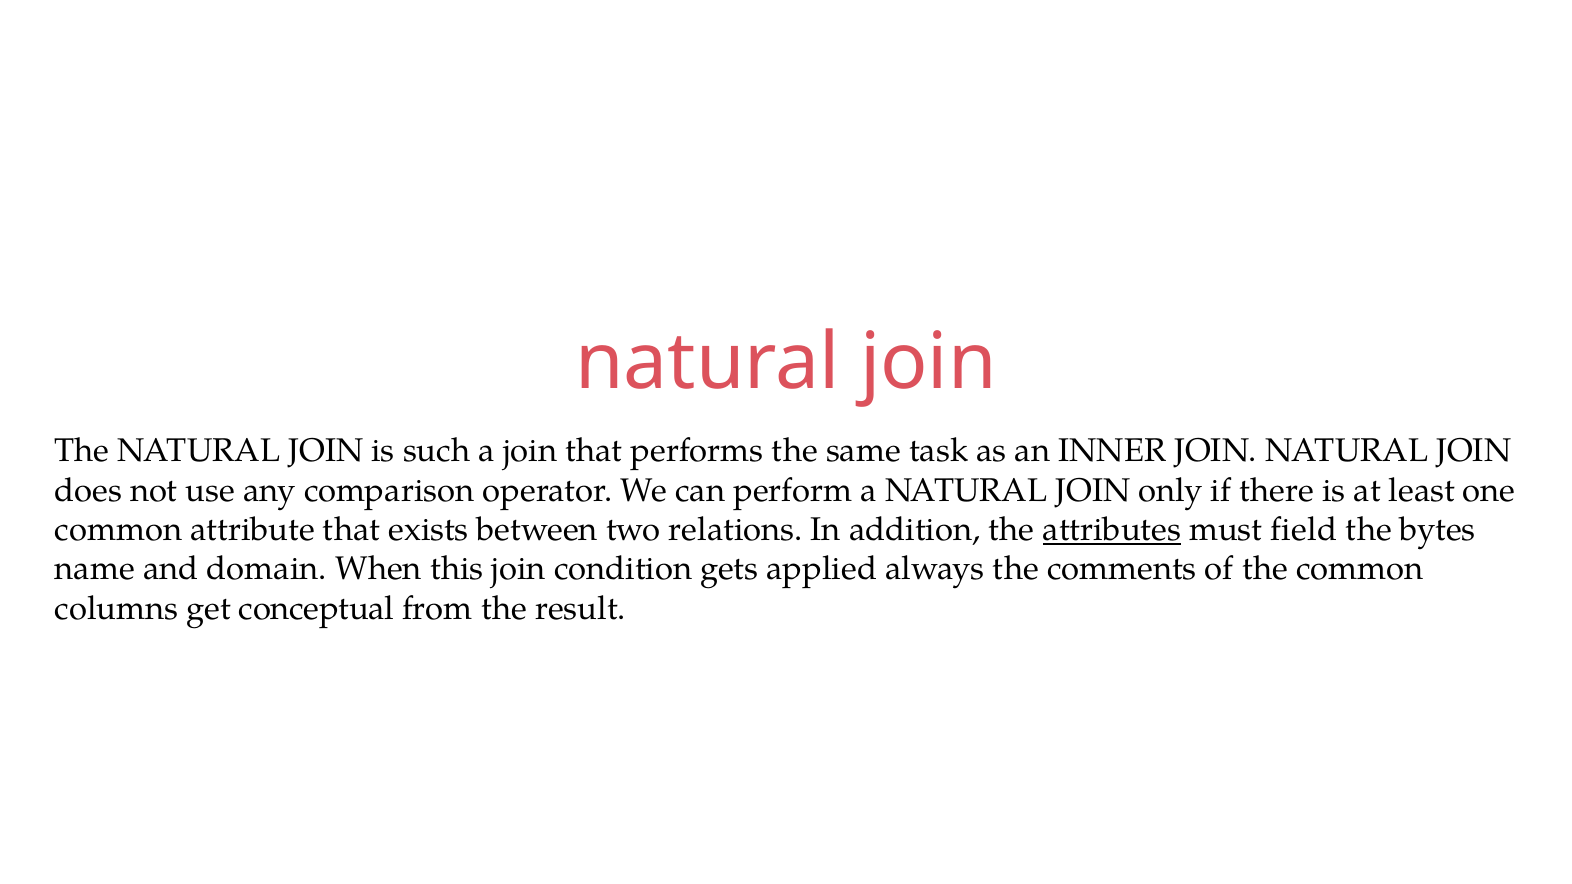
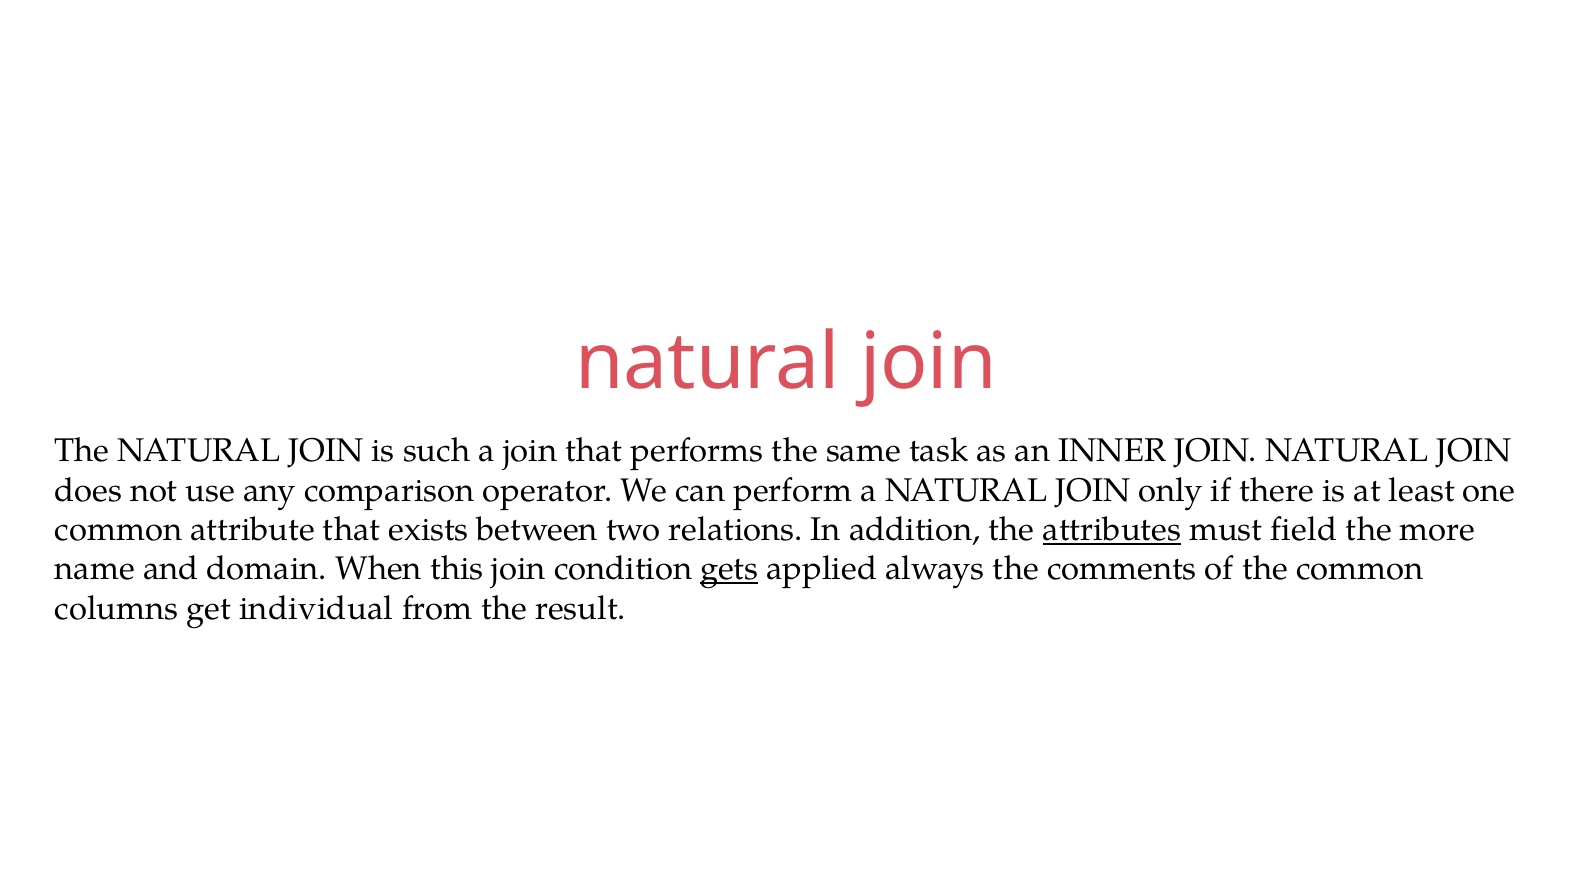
bytes: bytes -> more
gets underline: none -> present
conceptual: conceptual -> individual
